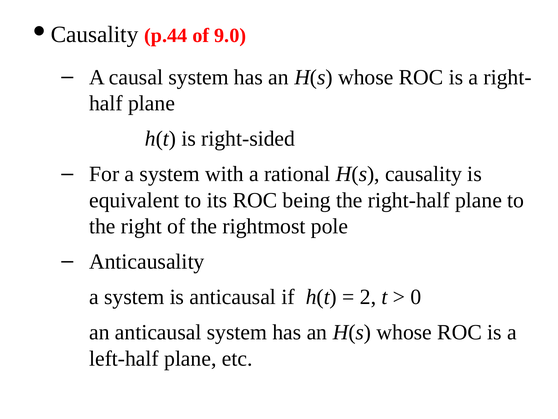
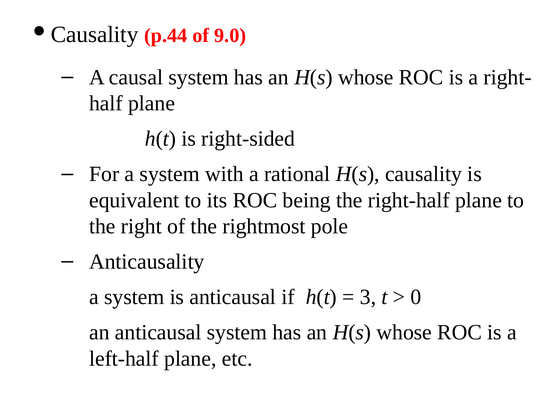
2: 2 -> 3
